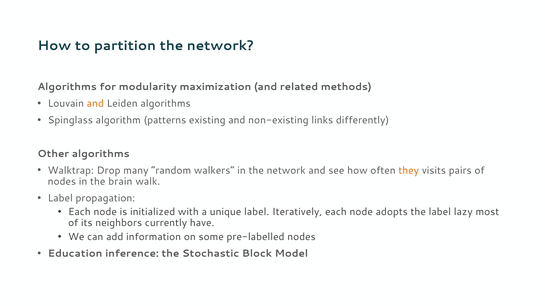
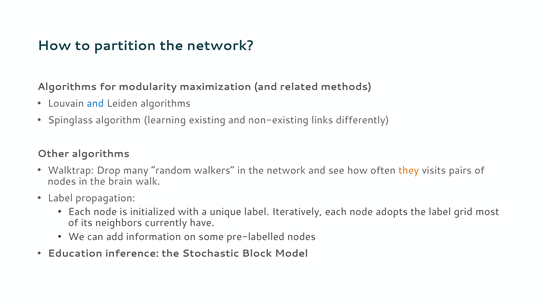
and at (95, 104) colour: orange -> blue
patterns: patterns -> learning
lazy: lazy -> grid
